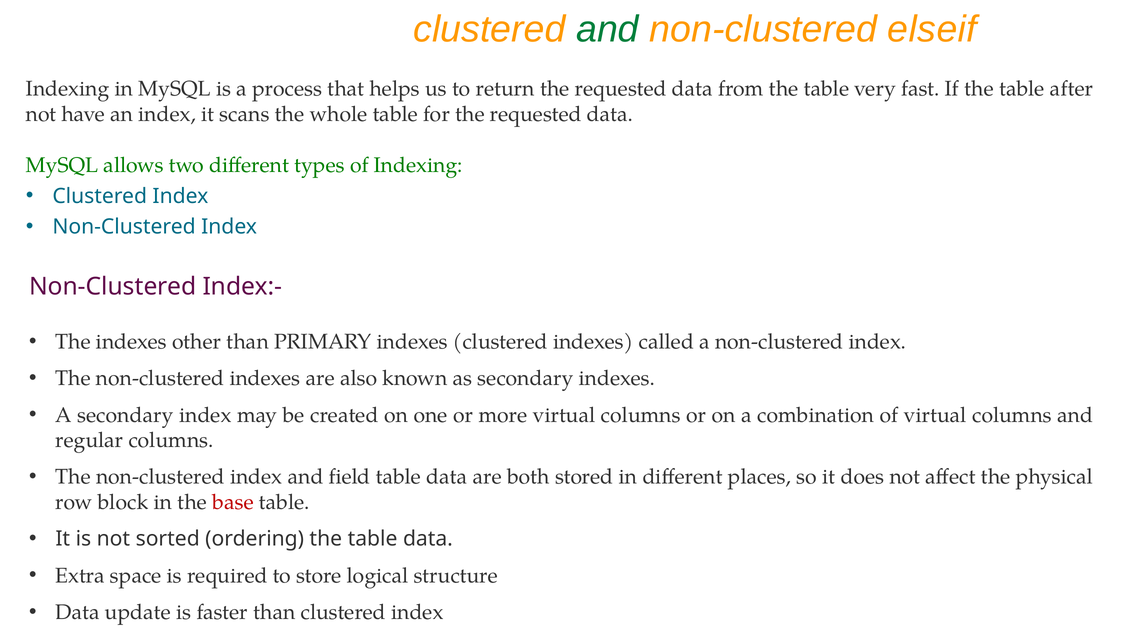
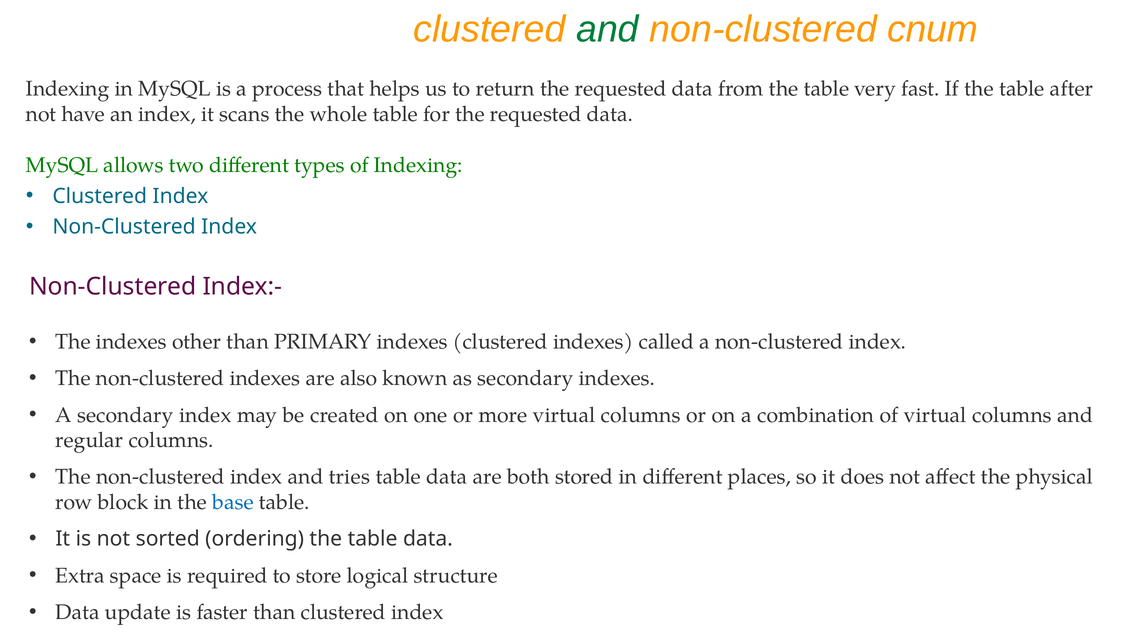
elseif: elseif -> cnum
field: field -> tries
base colour: red -> blue
